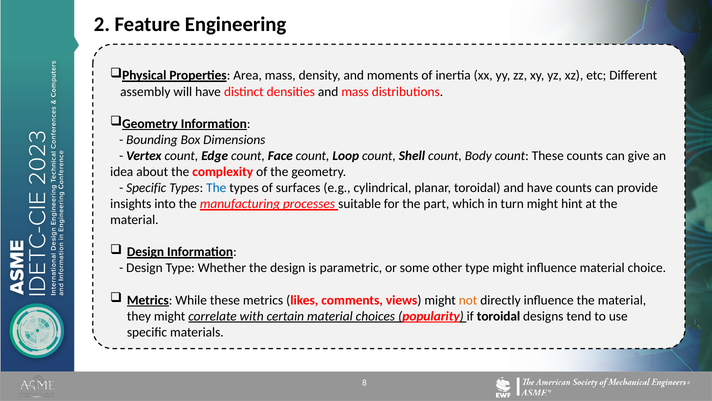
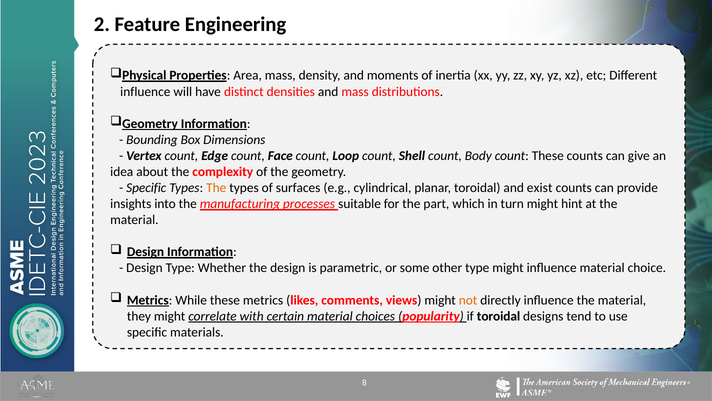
assembly at (145, 92): assembly -> influence
The at (216, 188) colour: blue -> orange
and have: have -> exist
